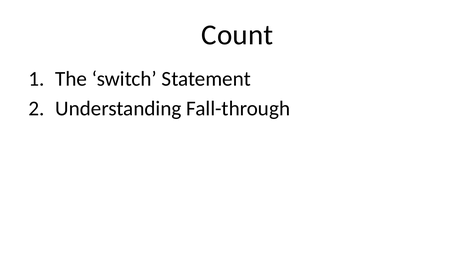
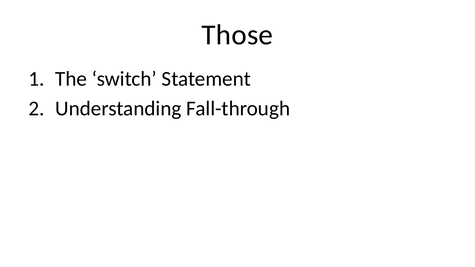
Count: Count -> Those
